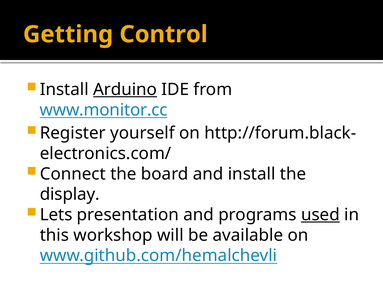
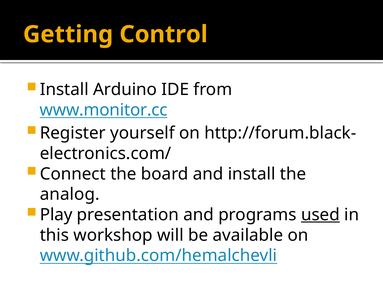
Arduino underline: present -> none
display: display -> analog
Lets: Lets -> Play
